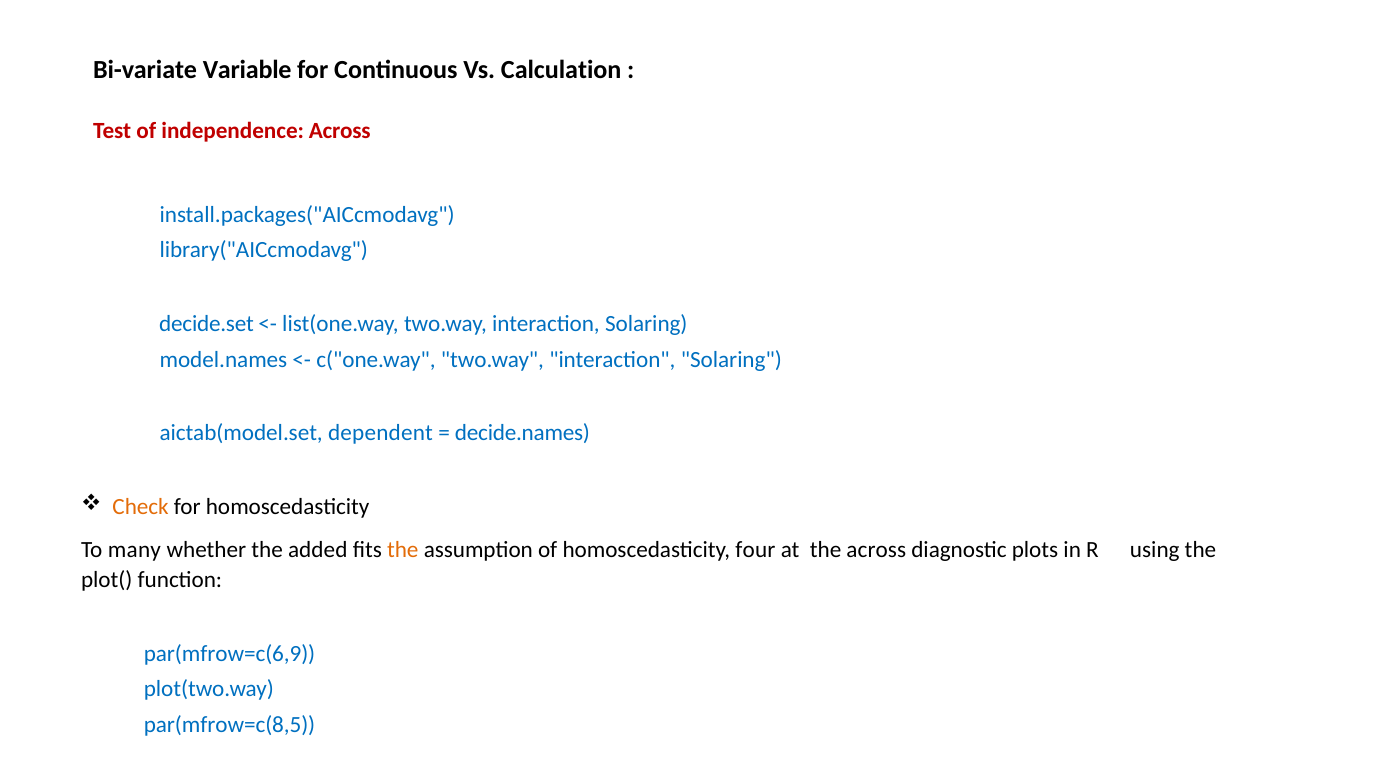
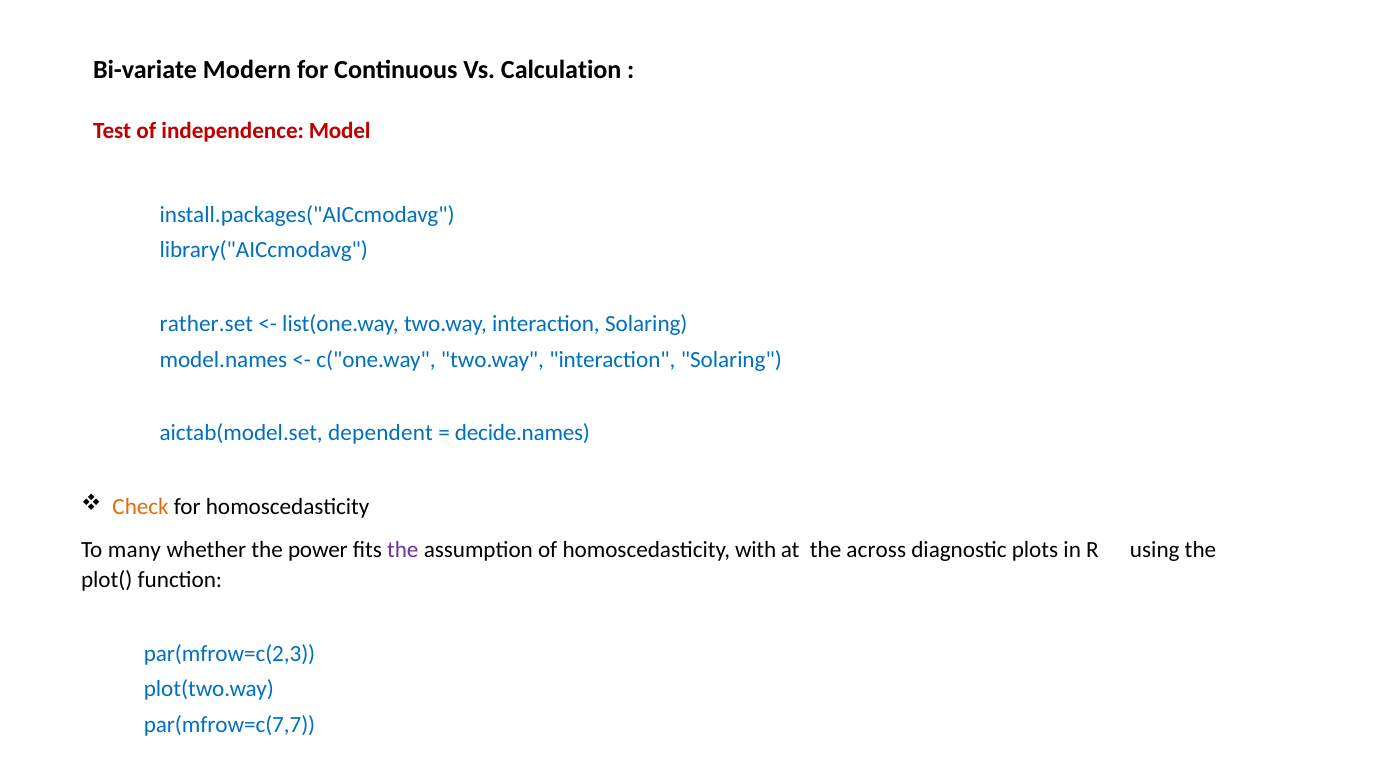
Variable: Variable -> Modern
independence Across: Across -> Model
decide.set: decide.set -> rather.set
added: added -> power
the at (403, 550) colour: orange -> purple
four: four -> with
par(mfrow=c(6,9: par(mfrow=c(6,9 -> par(mfrow=c(2,3
par(mfrow=c(8,5: par(mfrow=c(8,5 -> par(mfrow=c(7,7
